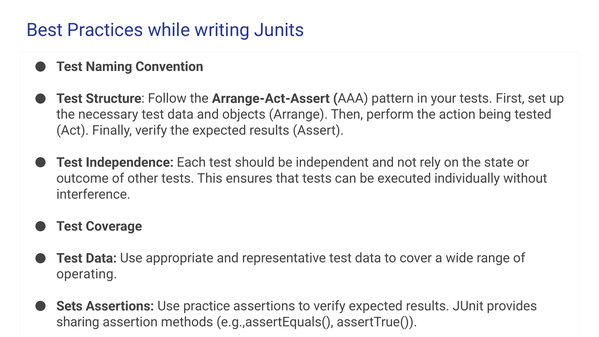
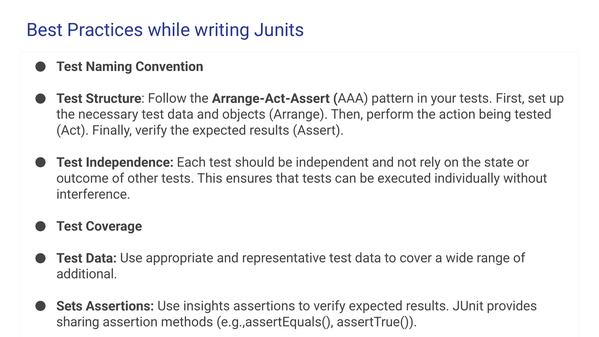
operating: operating -> additional
practice: practice -> insights
